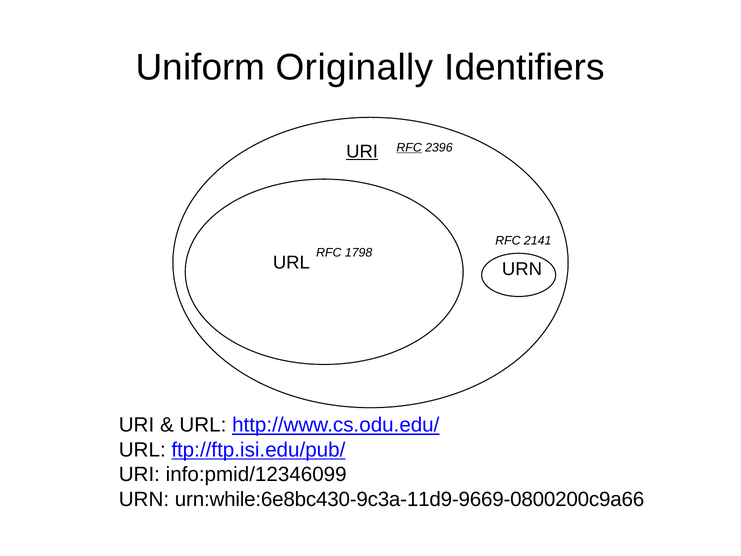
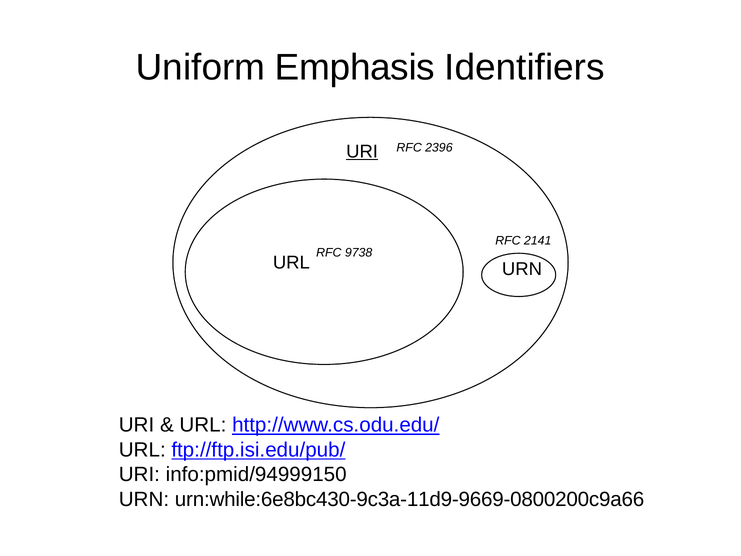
Originally: Originally -> Emphasis
RFC at (409, 147) underline: present -> none
1798: 1798 -> 9738
info:pmid/12346099: info:pmid/12346099 -> info:pmid/94999150
